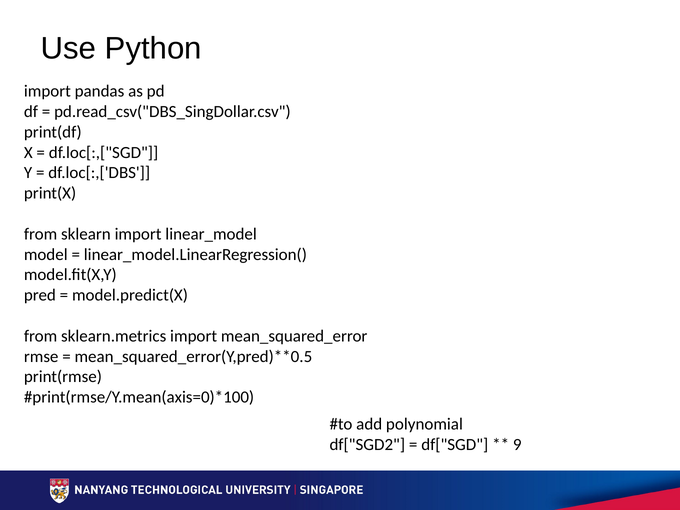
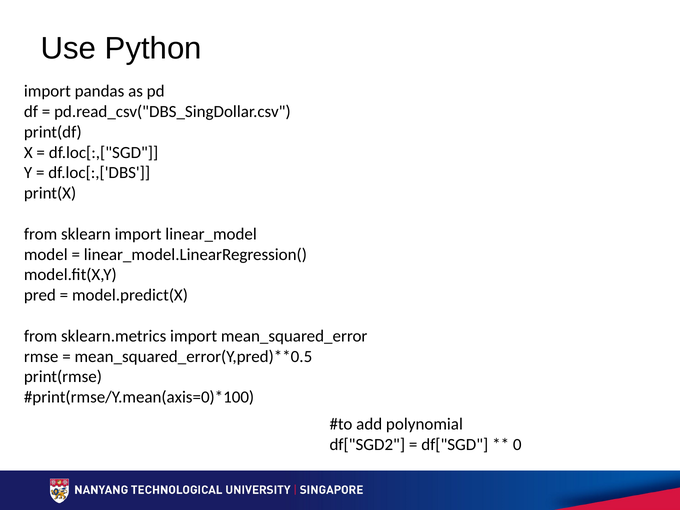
9: 9 -> 0
